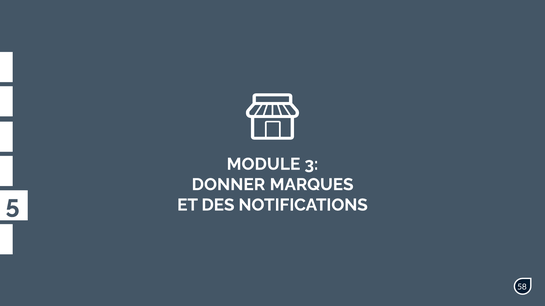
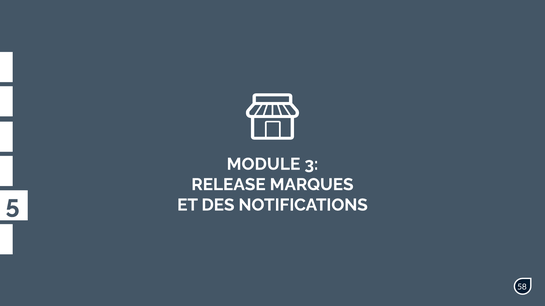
DONNER: DONNER -> RELEASE
